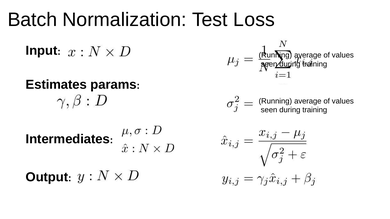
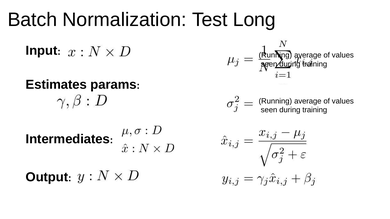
Loss: Loss -> Long
